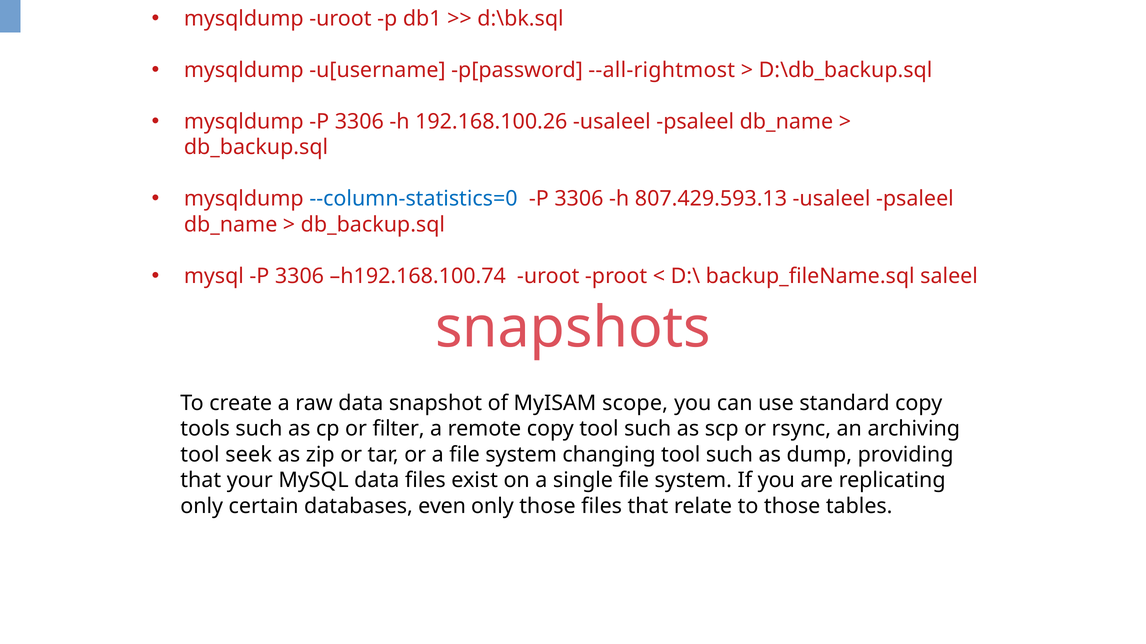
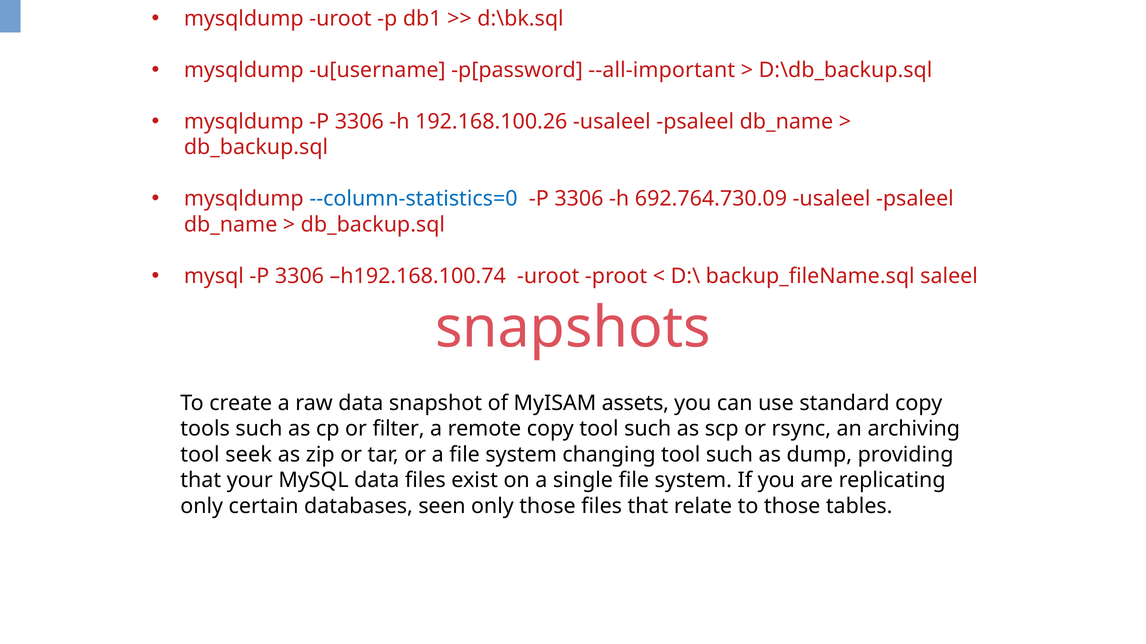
--all-rightmost: --all-rightmost -> --all-important
807.429.593.13: 807.429.593.13 -> 692.764.730.09
scope: scope -> assets
even: even -> seen
